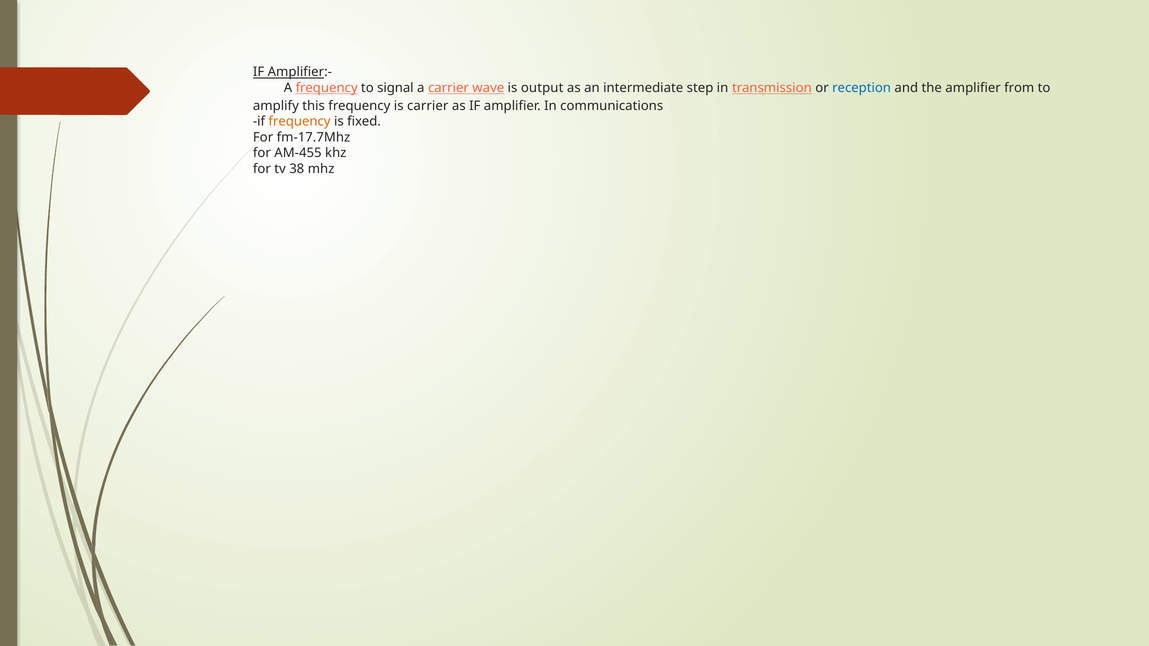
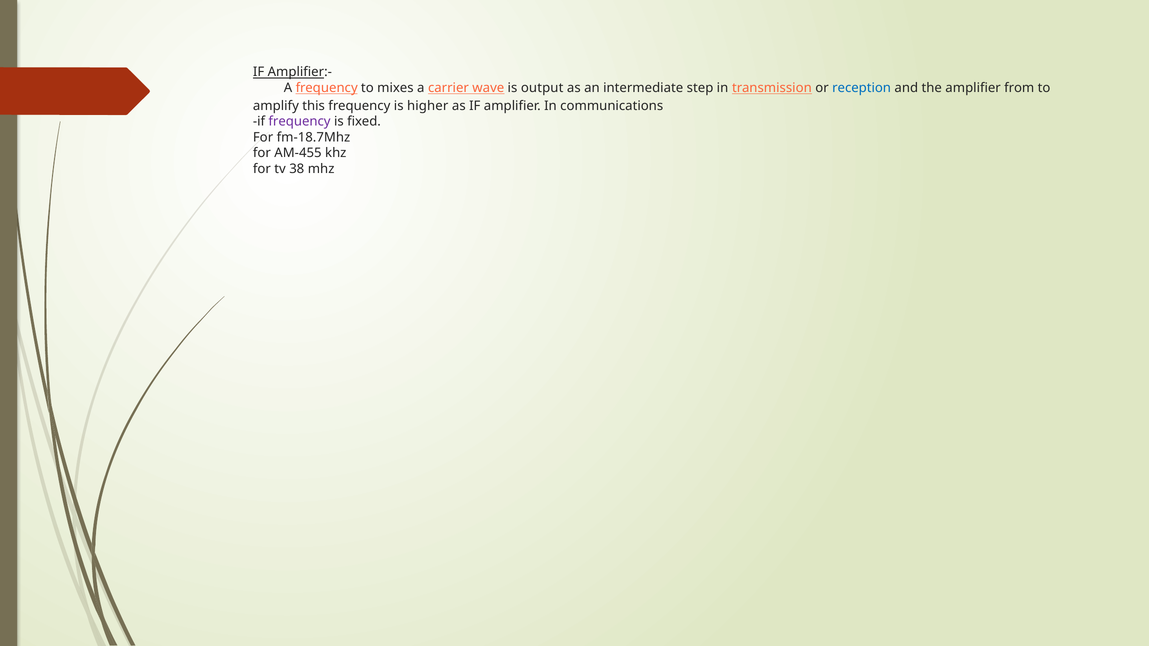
signal: signal -> mixes
is carrier: carrier -> higher
frequency at (300, 122) colour: orange -> purple
fm-17.7Mhz: fm-17.7Mhz -> fm-18.7Mhz
